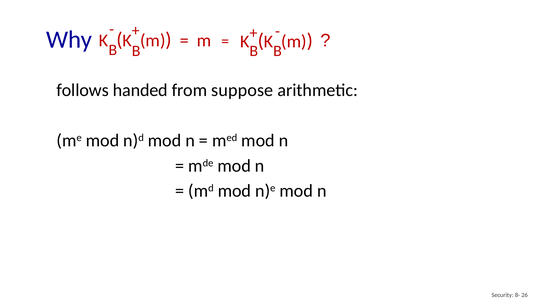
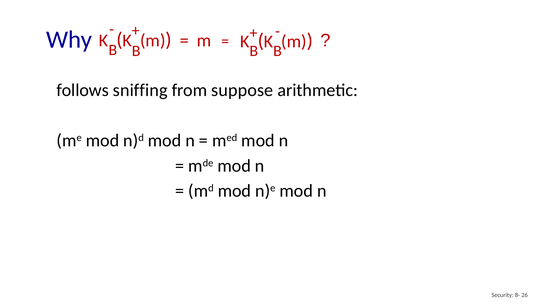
handed: handed -> sniffing
